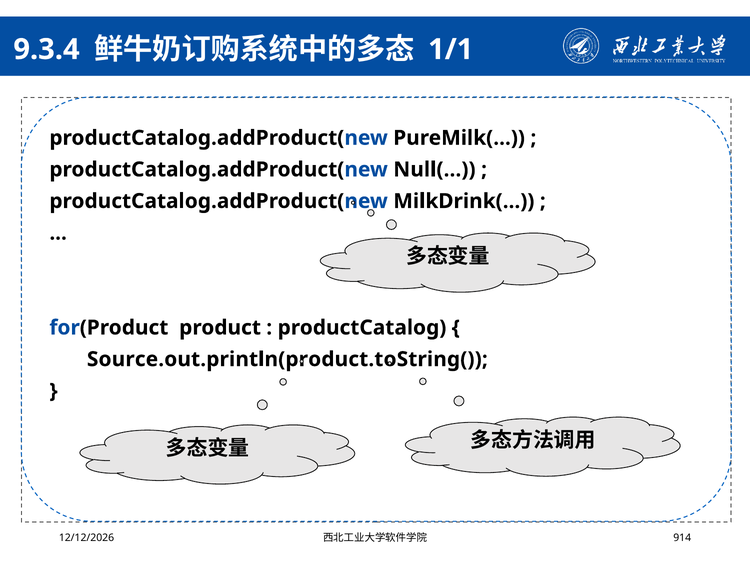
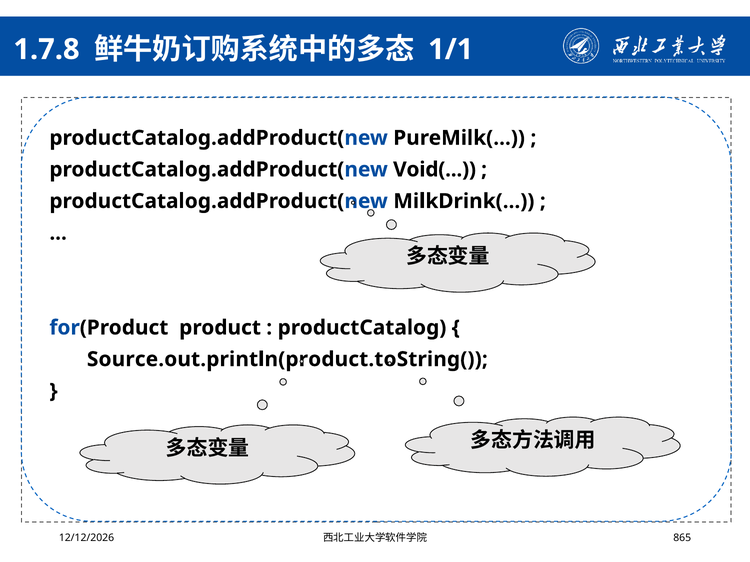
9.3.4: 9.3.4 -> 1.7.8
Null(: Null( -> Void(
914: 914 -> 865
